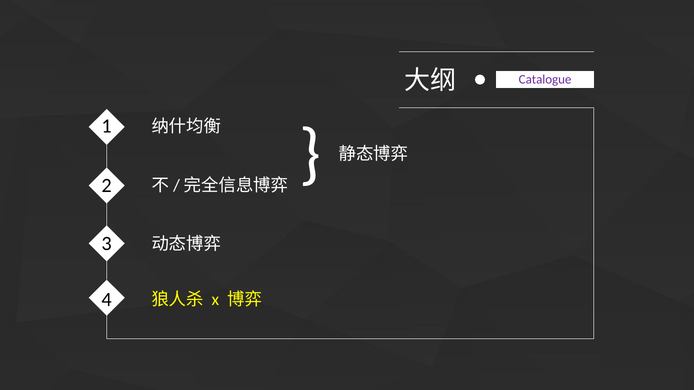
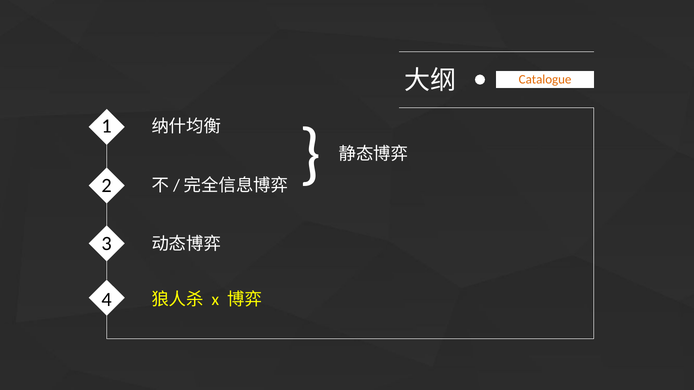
Catalogue colour: purple -> orange
